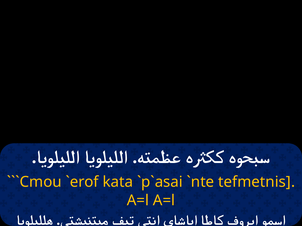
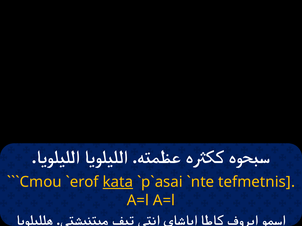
kata underline: none -> present
